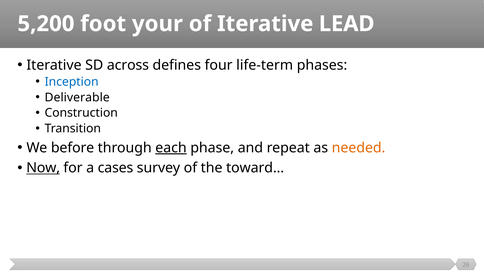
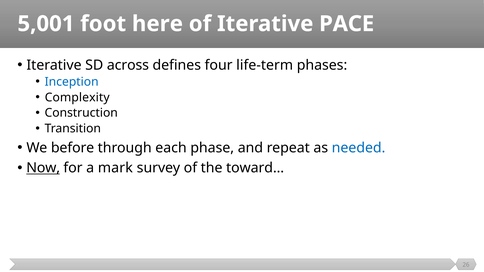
5,200: 5,200 -> 5,001
your: your -> here
LEAD: LEAD -> PACE
Deliverable: Deliverable -> Complexity
each underline: present -> none
needed colour: orange -> blue
cases: cases -> mark
